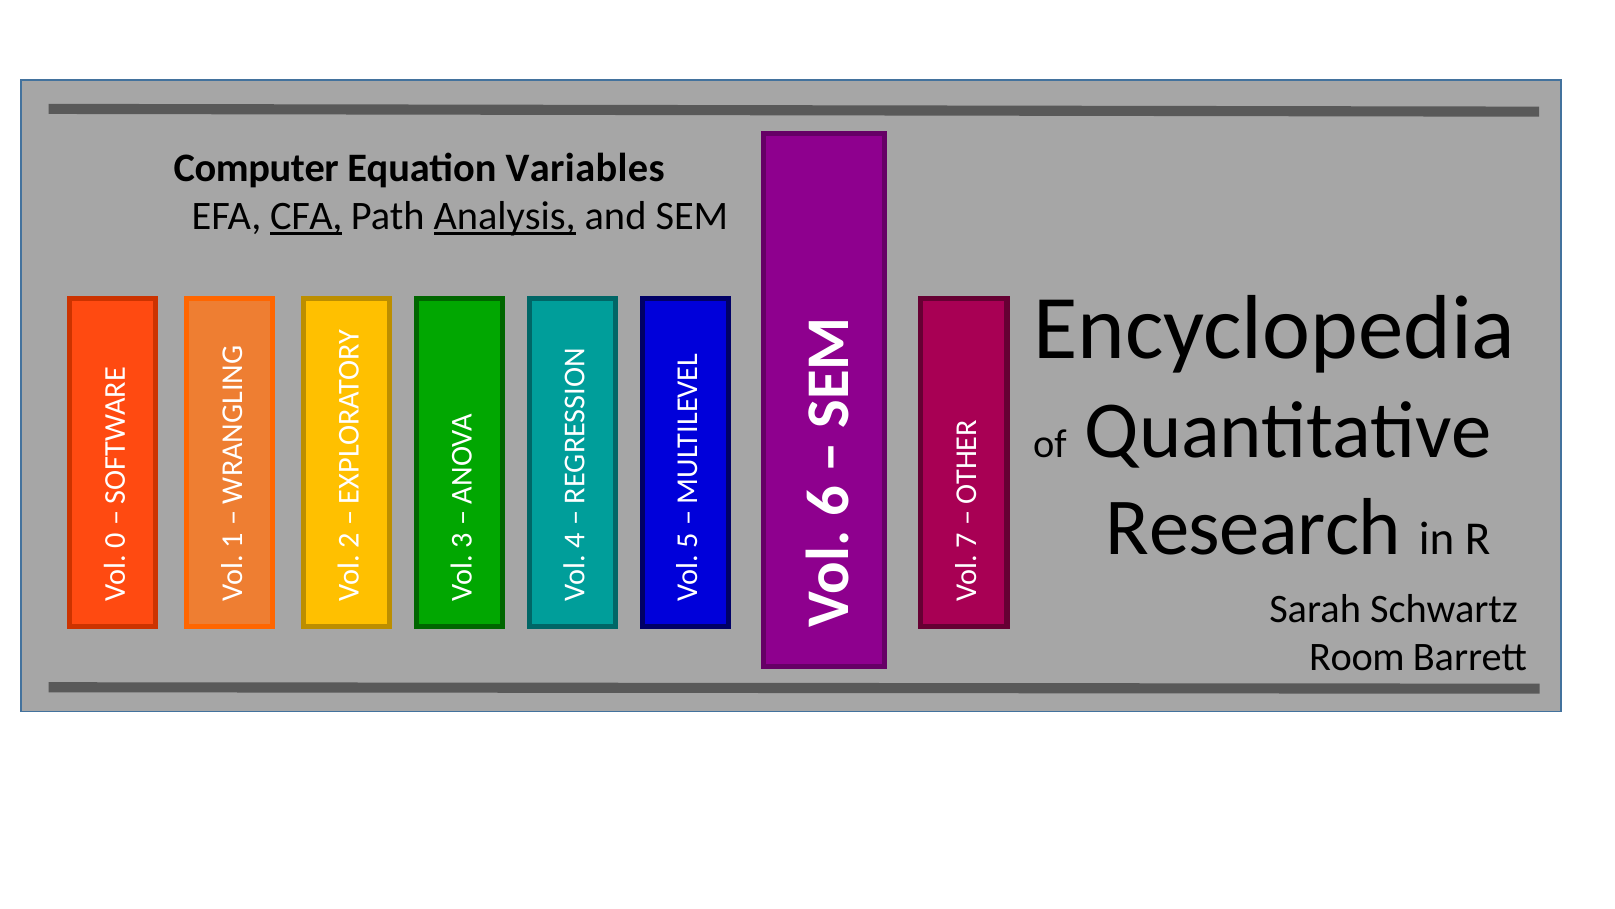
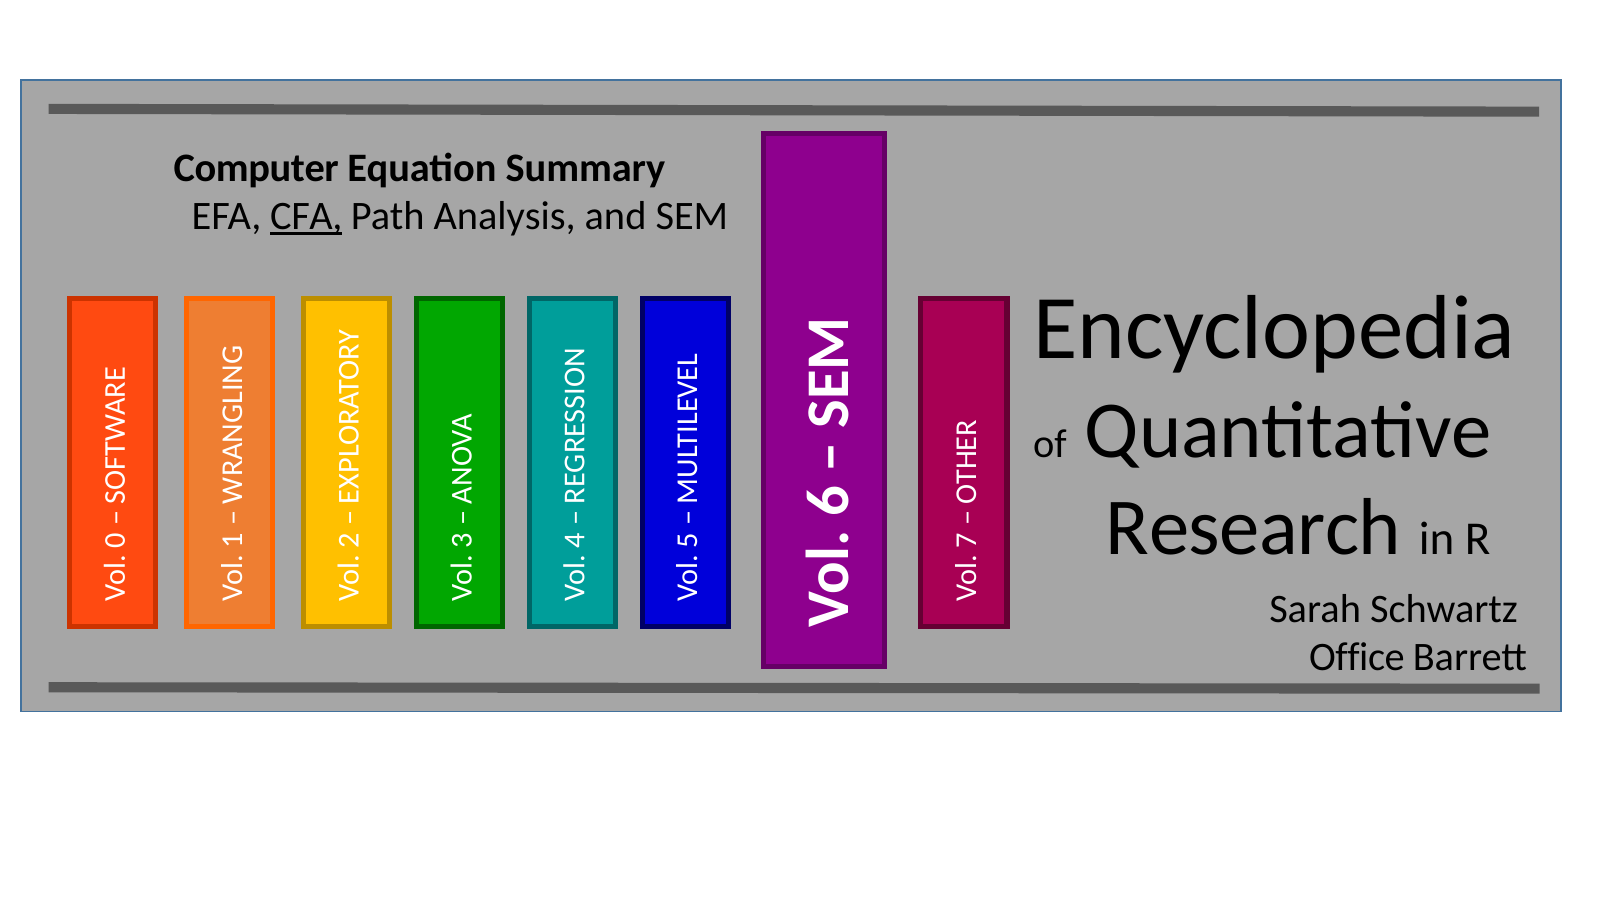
Variables: Variables -> Summary
Analysis underline: present -> none
Room: Room -> Office
